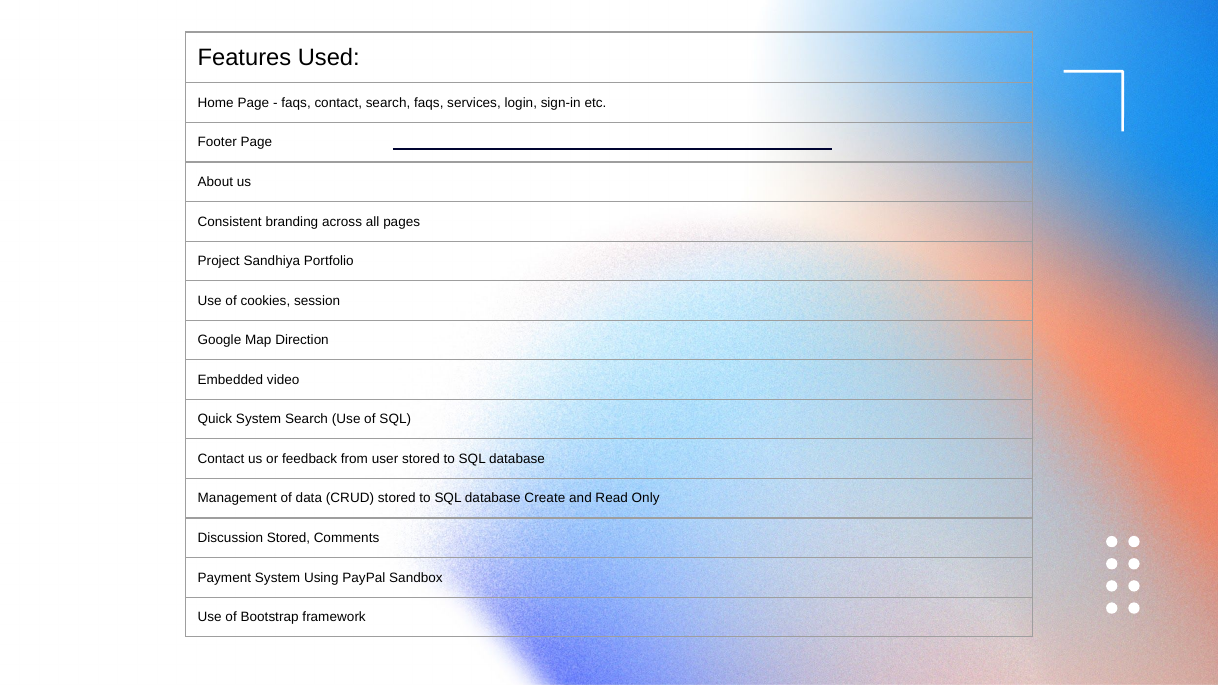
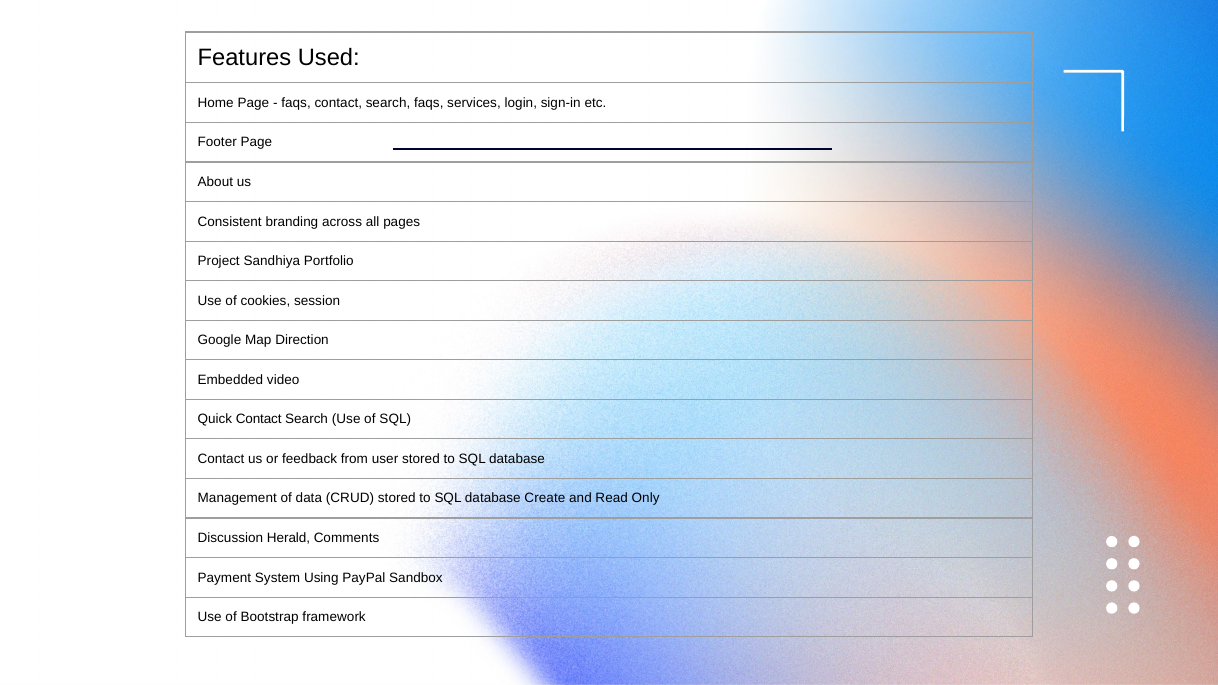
Quick System: System -> Contact
Discussion Stored: Stored -> Herald
